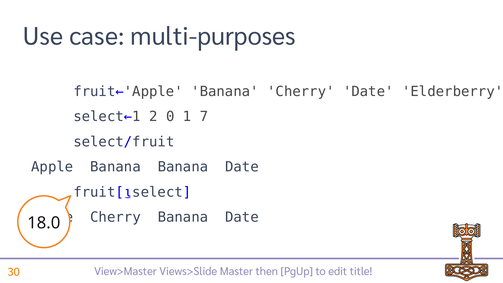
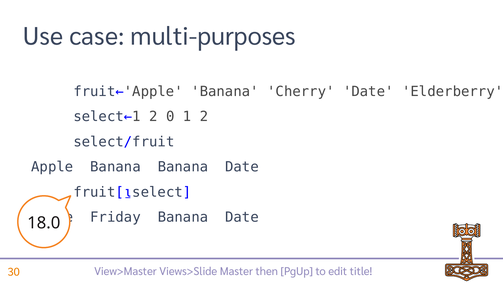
1 7: 7 -> 2
Cherry at (115, 217): Cherry -> Friday
